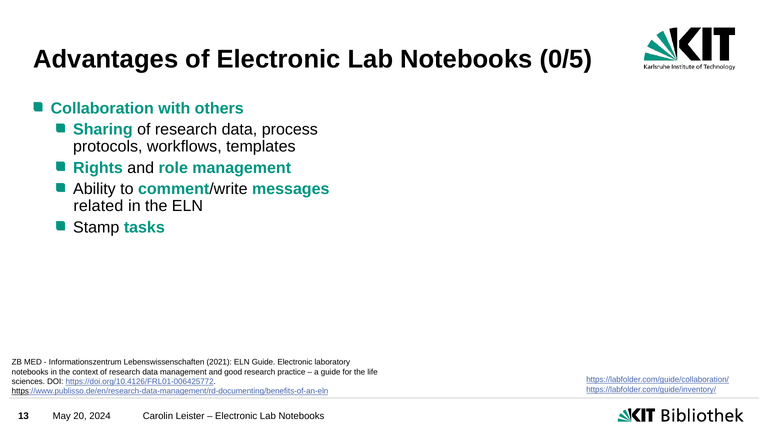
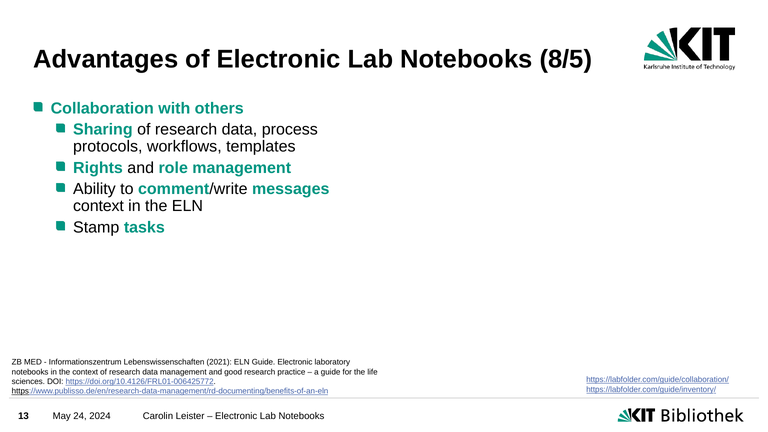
0/5: 0/5 -> 8/5
related at (98, 206): related -> context
20: 20 -> 24
